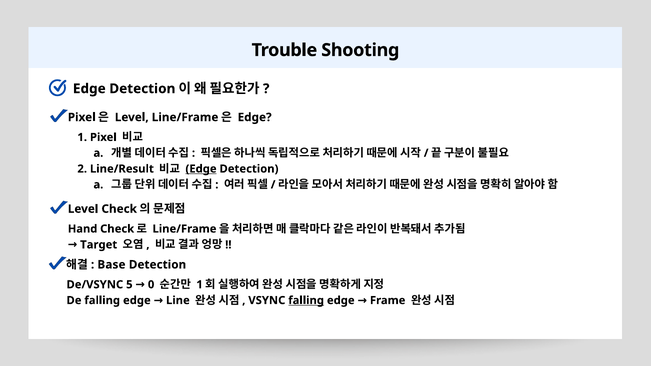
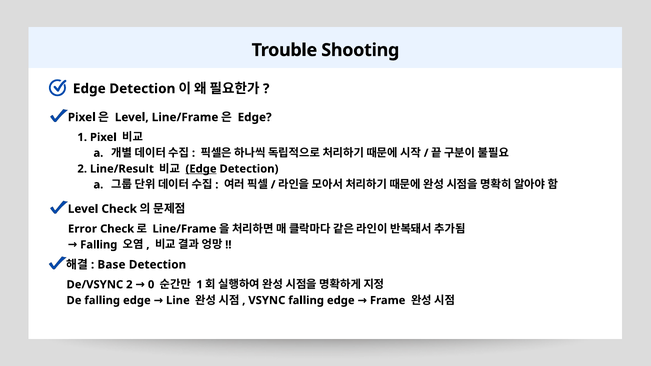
Hand: Hand -> Error
Target at (99, 245): Target -> Falling
De/VSYNC 5: 5 -> 2
falling at (306, 301) underline: present -> none
